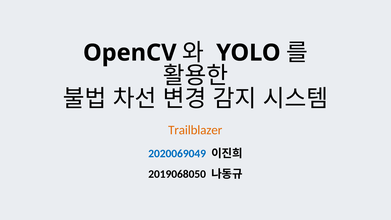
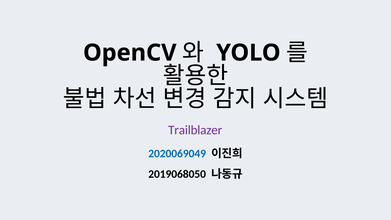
Trailblazer colour: orange -> purple
